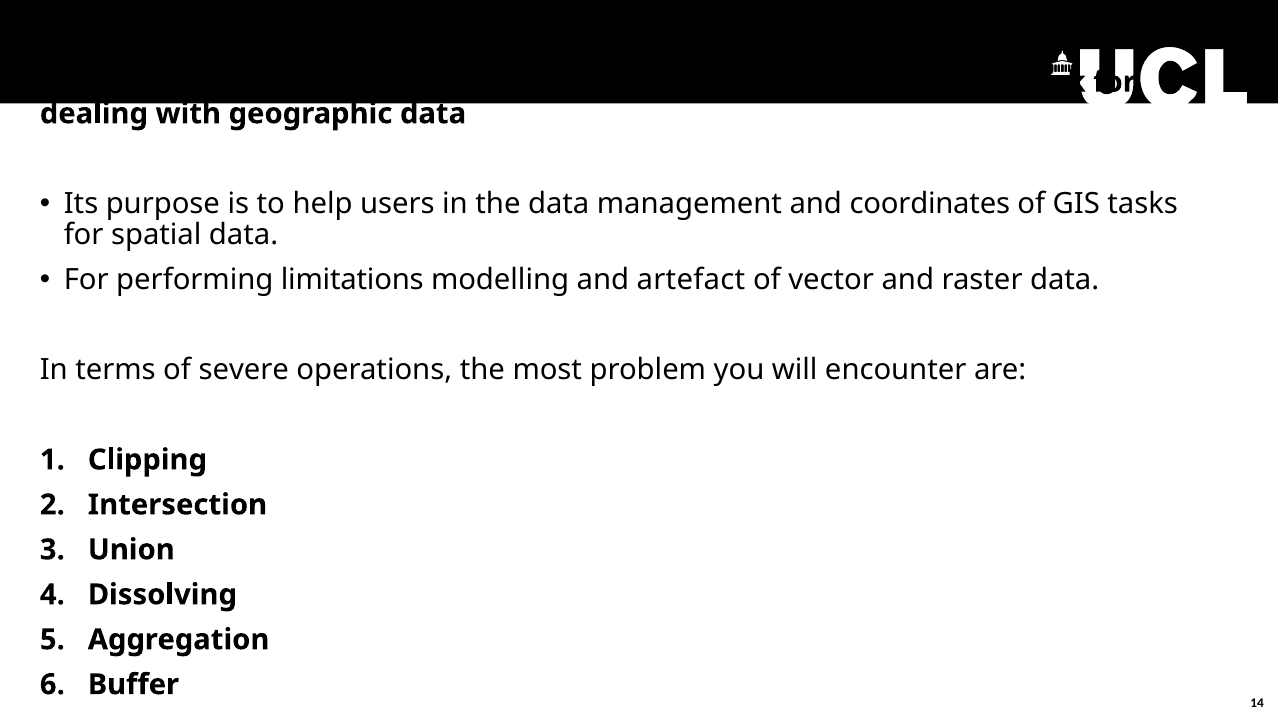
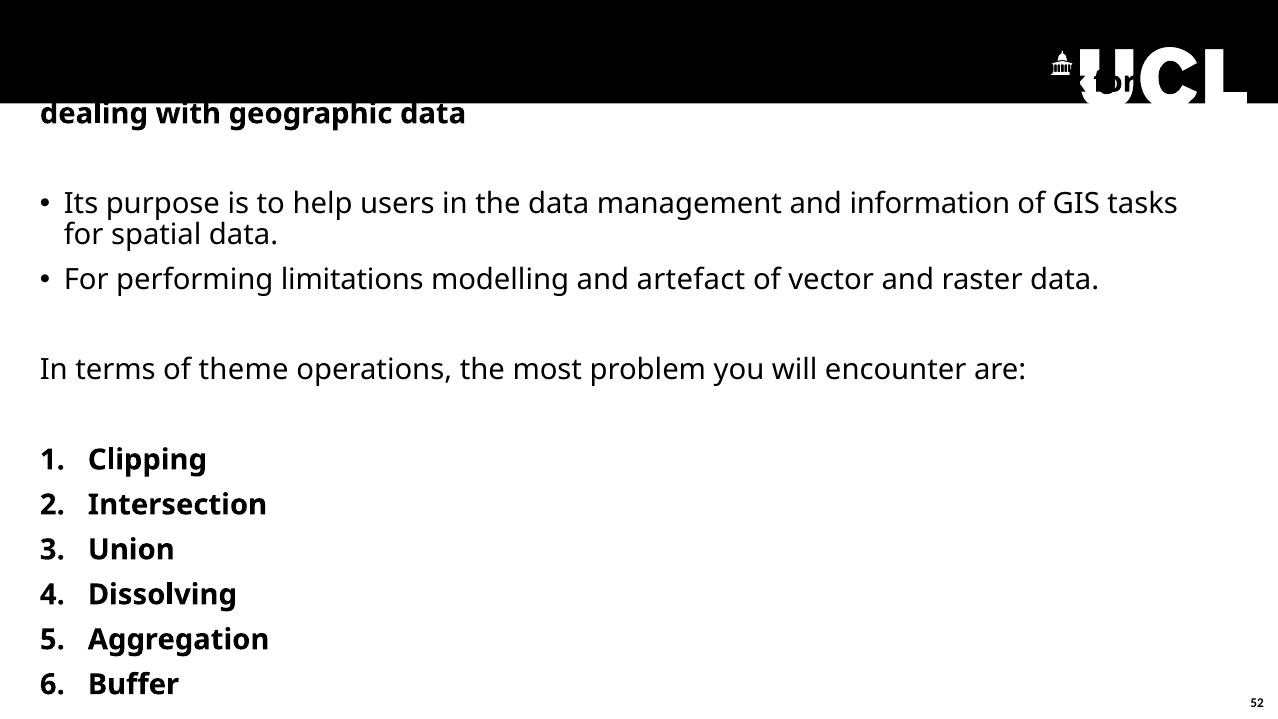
coordinates: coordinates -> information
severe: severe -> theme
14: 14 -> 52
